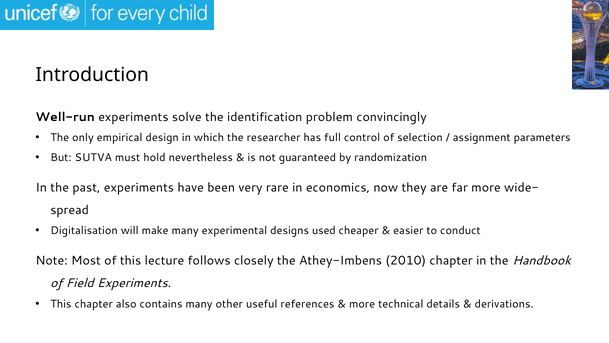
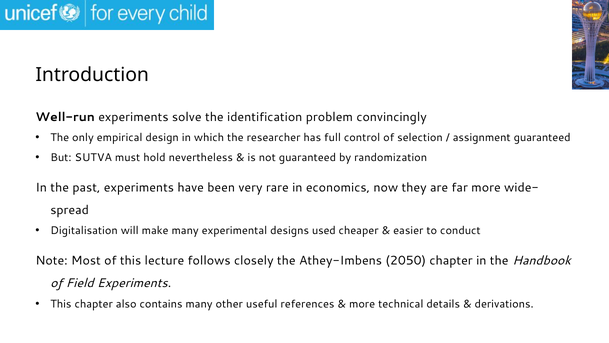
assignment parameters: parameters -> guaranteed
2010: 2010 -> 2050
